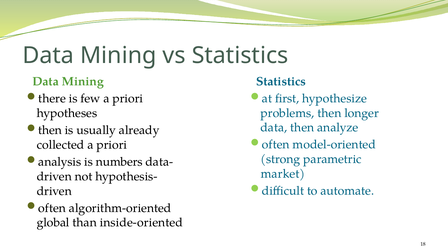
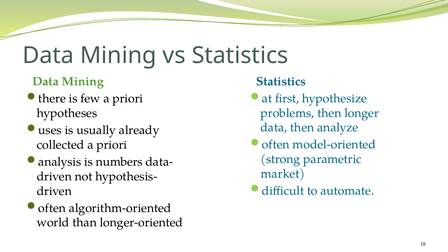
then at (50, 130): then -> uses
global: global -> world
inside-oriented: inside-oriented -> longer-oriented
